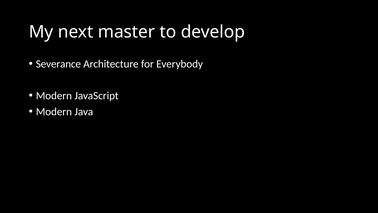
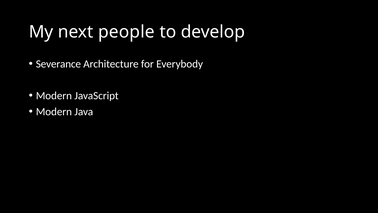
master: master -> people
